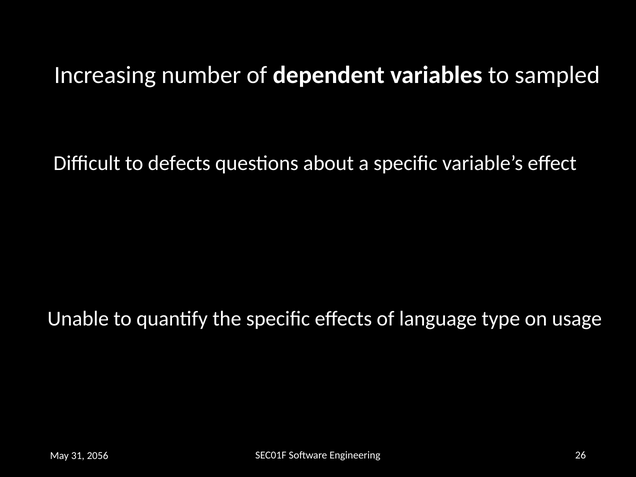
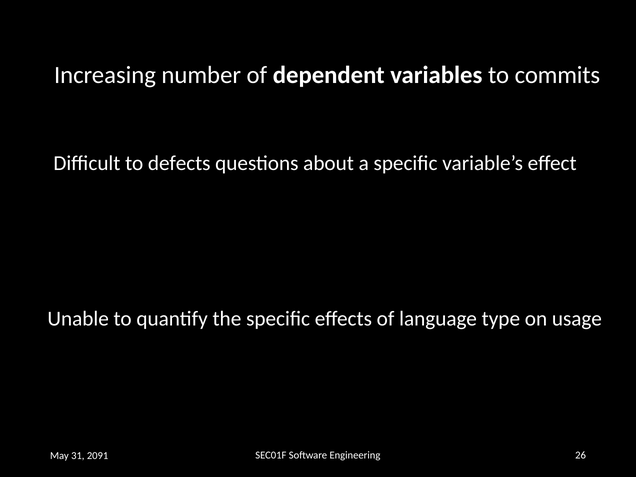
sampled: sampled -> commits
2056: 2056 -> 2091
